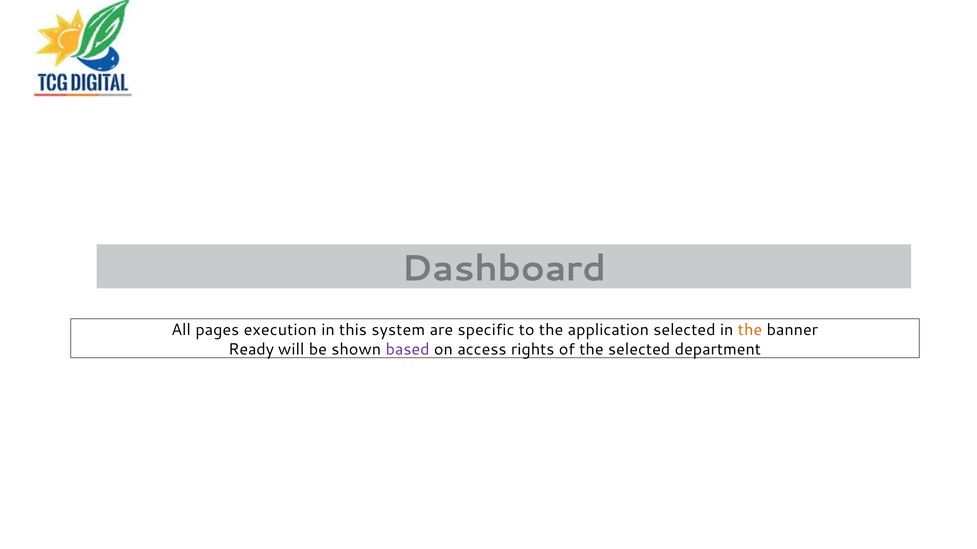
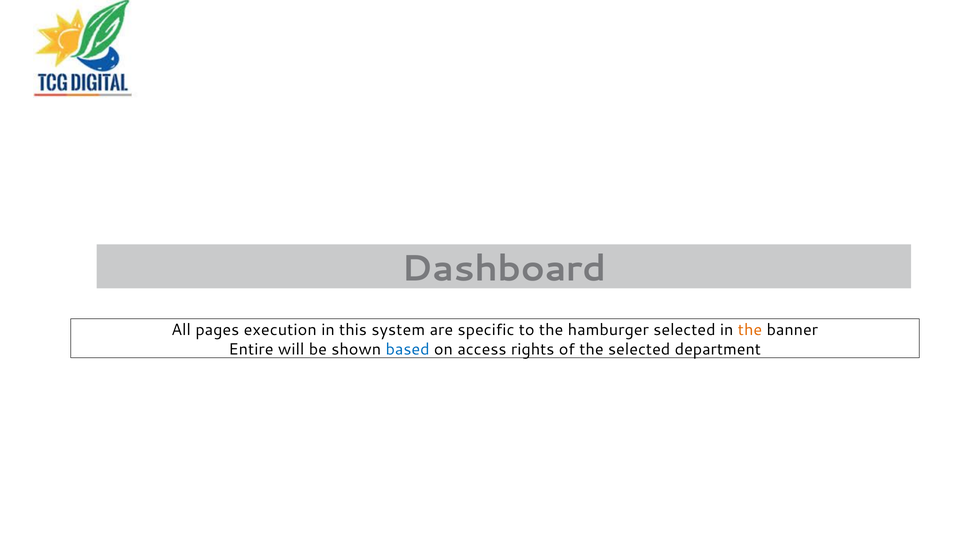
application: application -> hamburger
Ready: Ready -> Entire
based colour: purple -> blue
